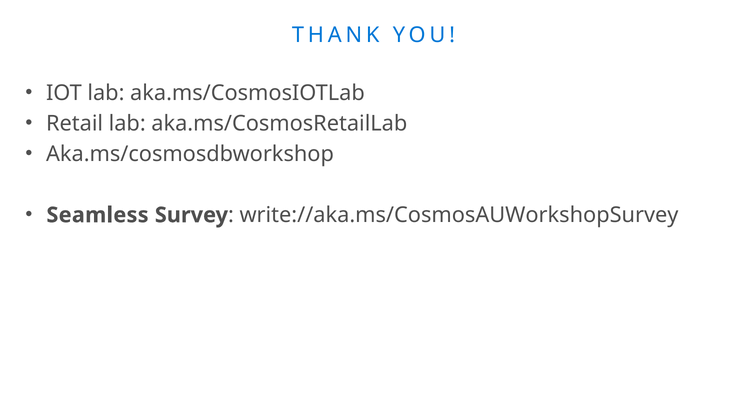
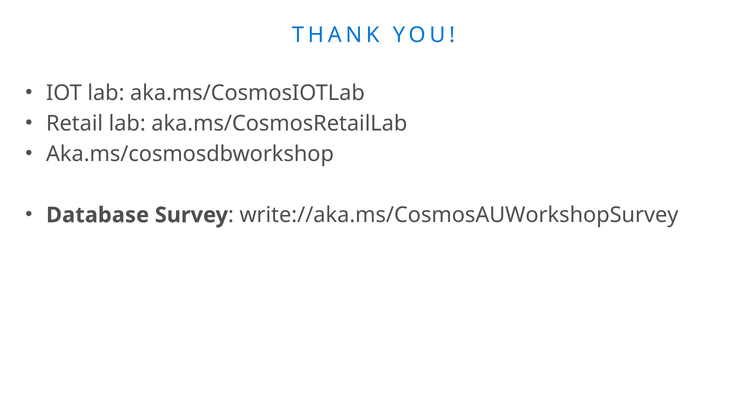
Seamless: Seamless -> Database
